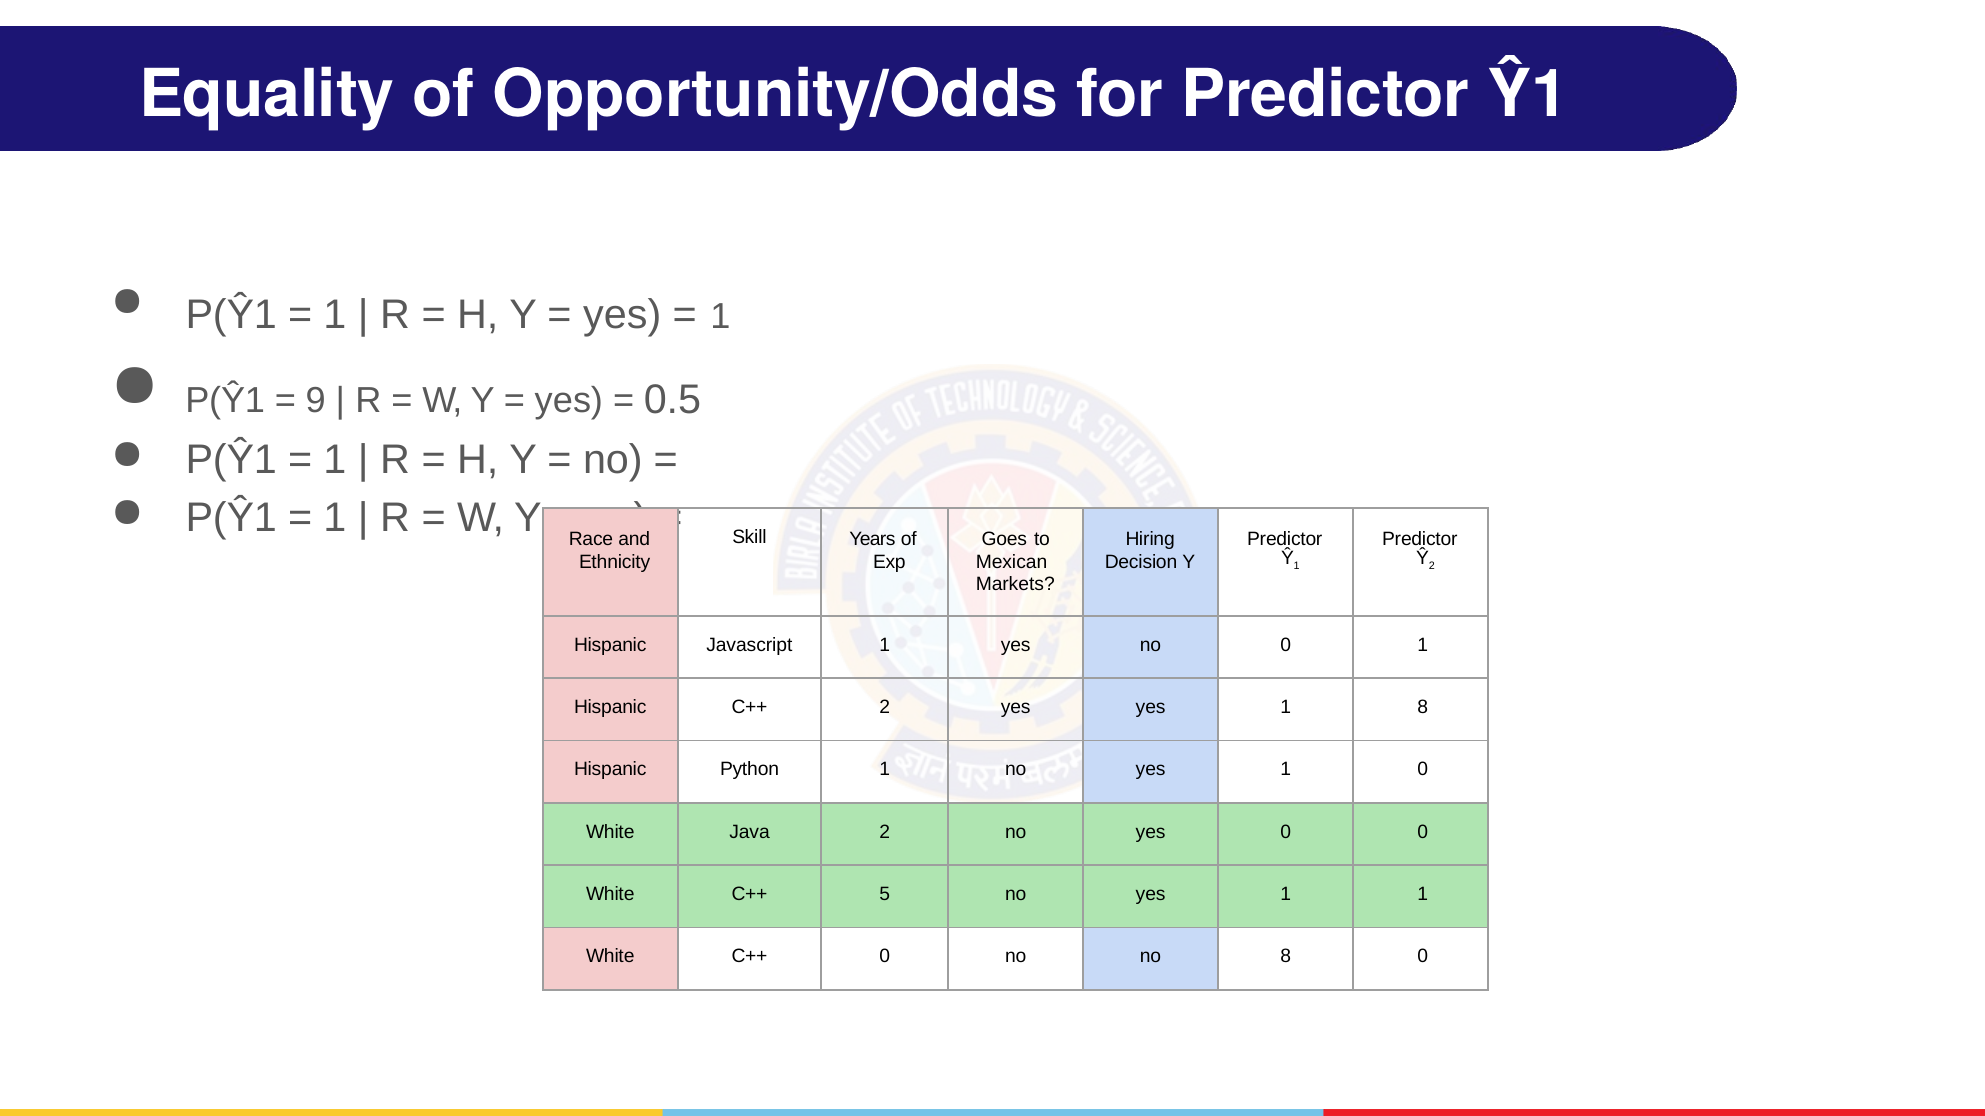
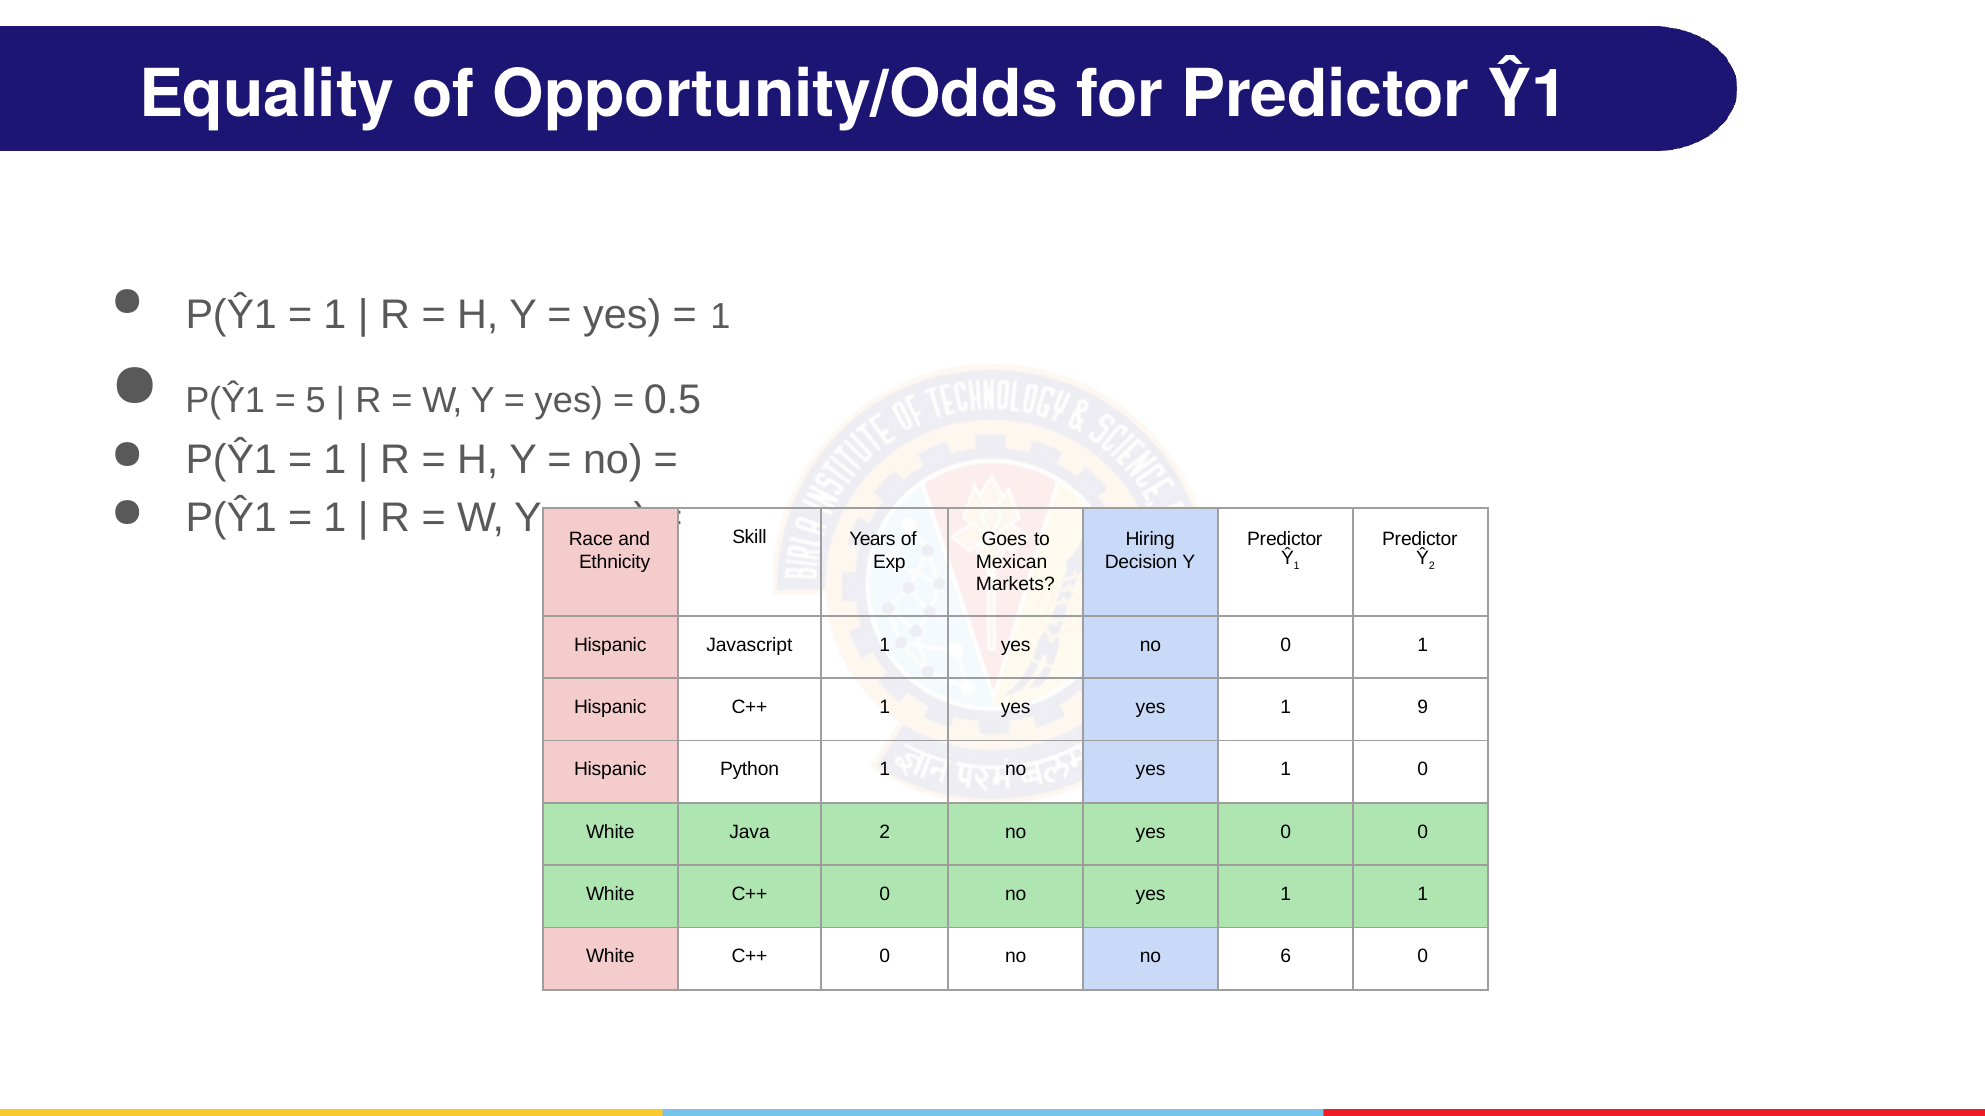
9: 9 -> 5
C++ 2: 2 -> 1
1 8: 8 -> 9
5 at (885, 894): 5 -> 0
no 8: 8 -> 6
